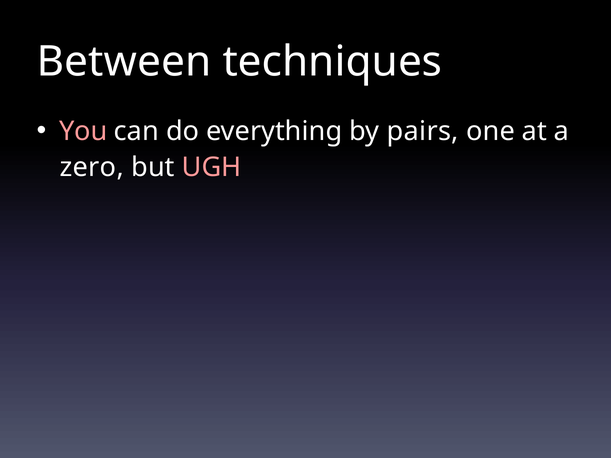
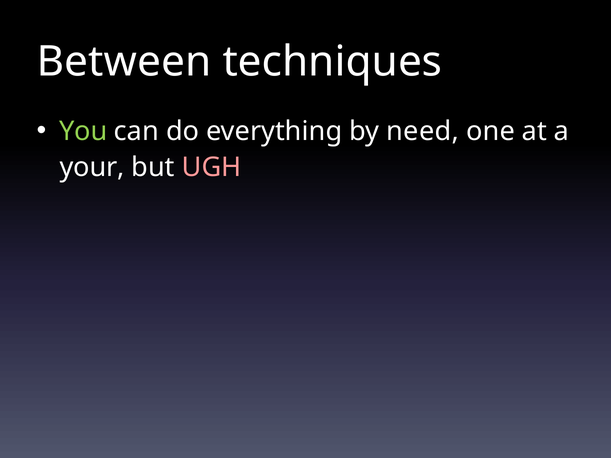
You colour: pink -> light green
pairs: pairs -> need
zero: zero -> your
